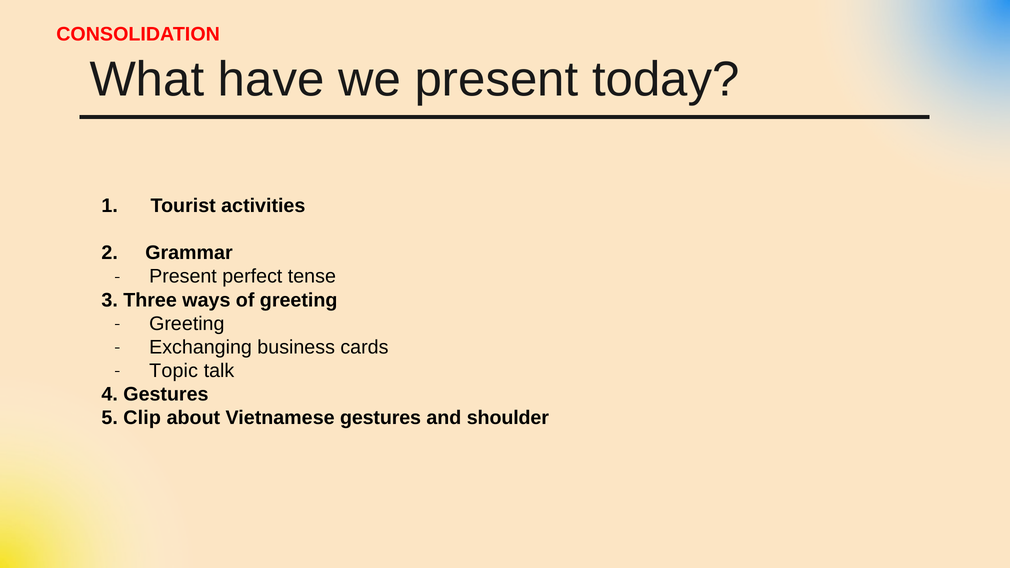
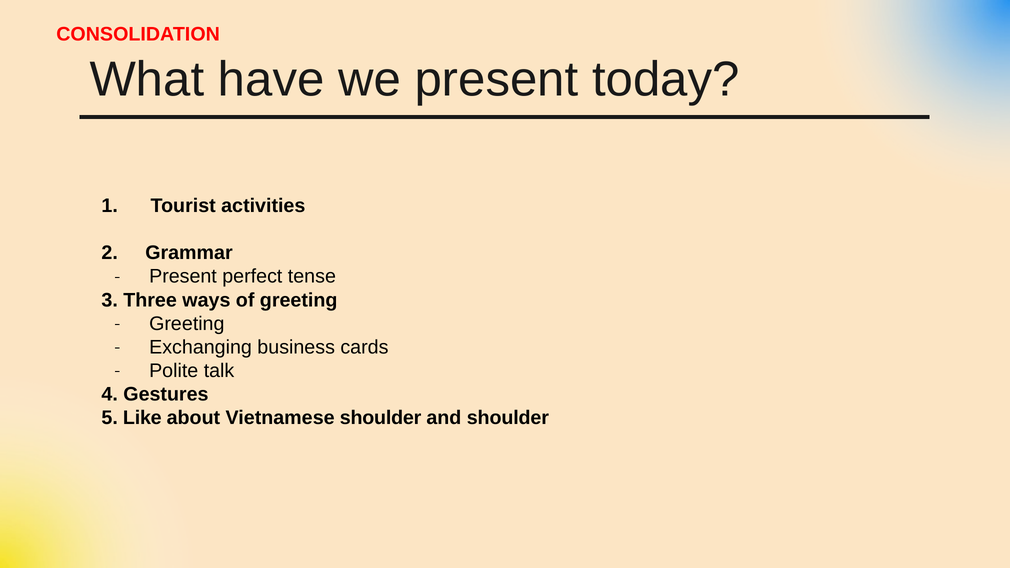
Topic: Topic -> Polite
Clip: Clip -> Like
Vietnamese gestures: gestures -> shoulder
